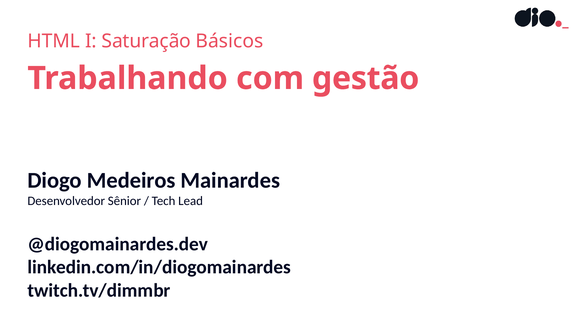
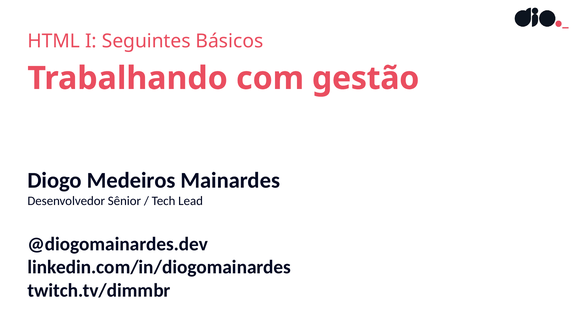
Saturação: Saturação -> Seguintes
